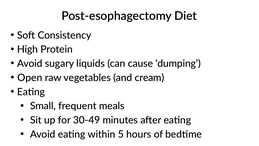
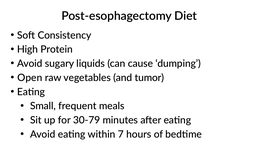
cream: cream -> tumor
30-49: 30-49 -> 30-79
5: 5 -> 7
